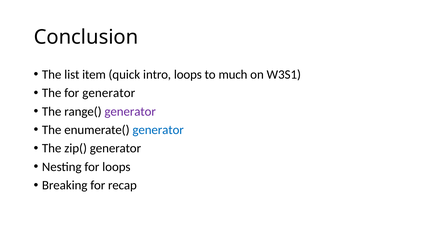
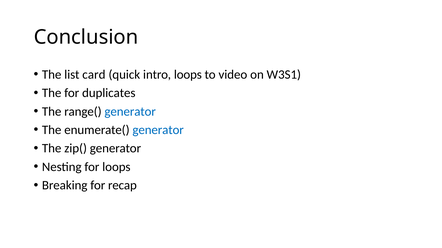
item: item -> card
much: much -> video
for generator: generator -> duplicates
generator at (130, 112) colour: purple -> blue
